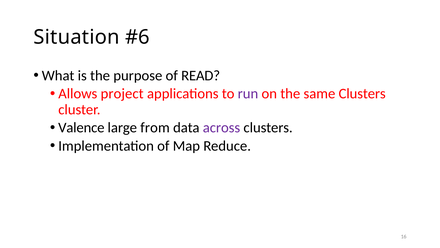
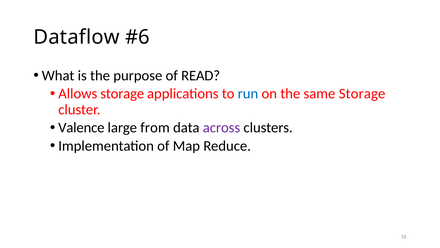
Situation: Situation -> Dataflow
Allows project: project -> storage
run colour: purple -> blue
same Clusters: Clusters -> Storage
